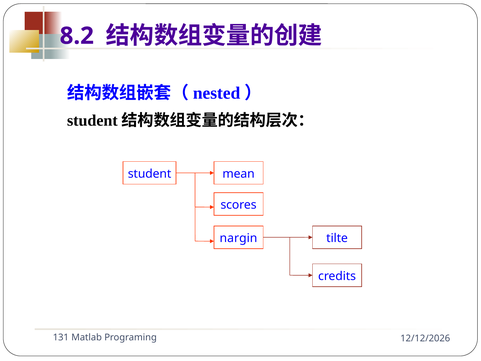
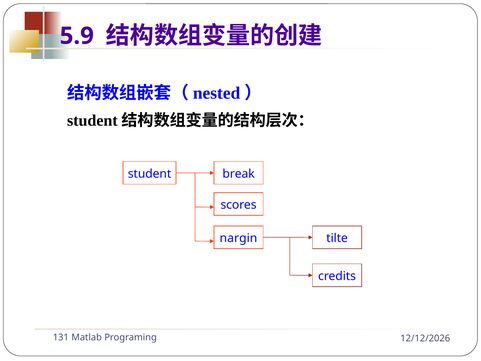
8.2: 8.2 -> 5.9
mean: mean -> break
